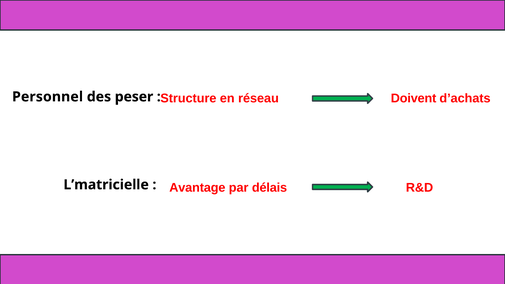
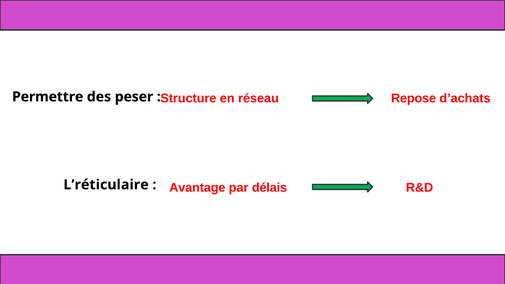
Doivent: Doivent -> Repose
Personnel: Personnel -> Permettre
L’matricielle: L’matricielle -> L’réticulaire
